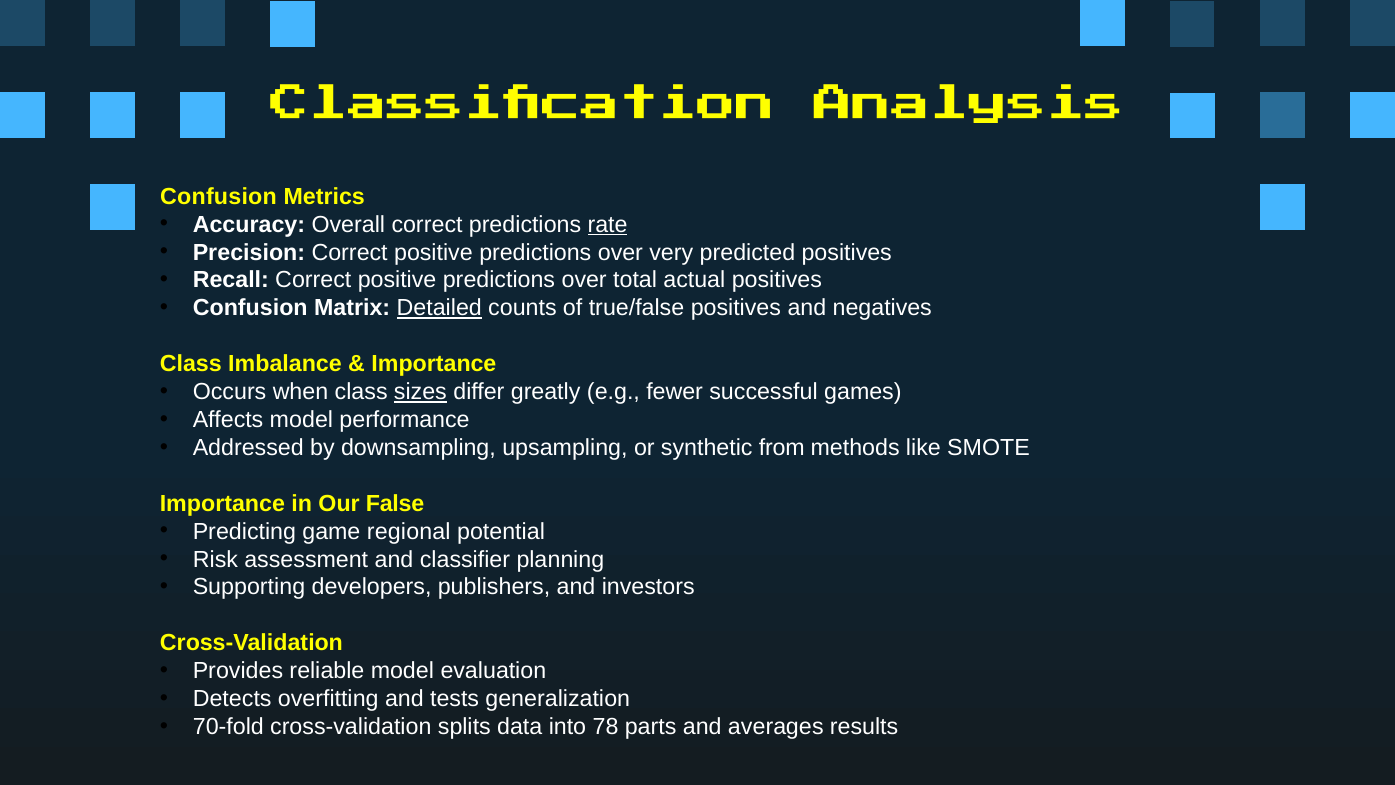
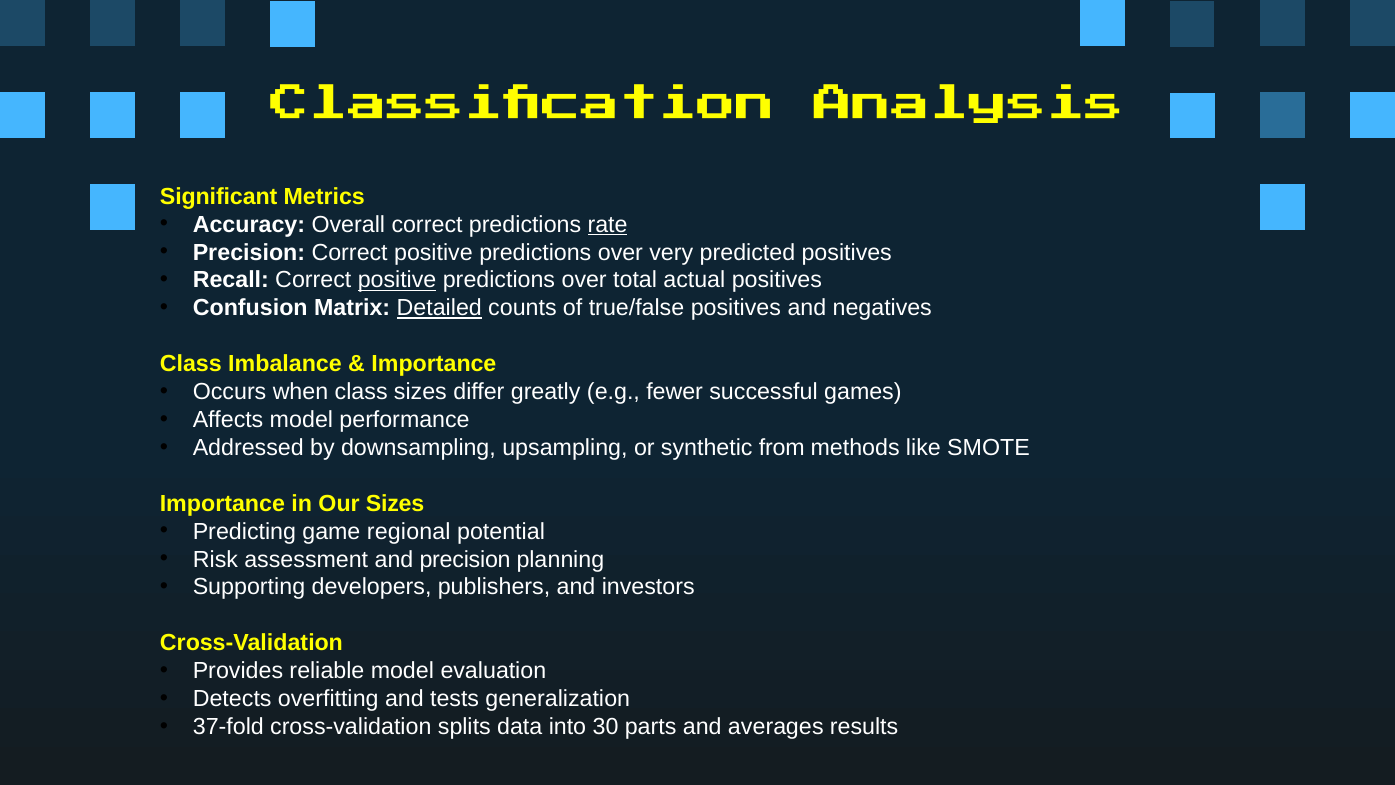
Confusion at (218, 196): Confusion -> Significant
positive at (397, 280) underline: none -> present
sizes at (420, 392) underline: present -> none
Our False: False -> Sizes
and classifier: classifier -> precision
70-fold: 70-fold -> 37-fold
78: 78 -> 30
